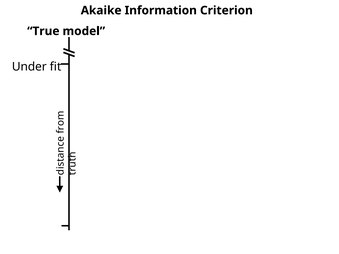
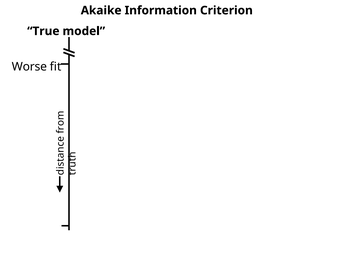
Under: Under -> Worse
